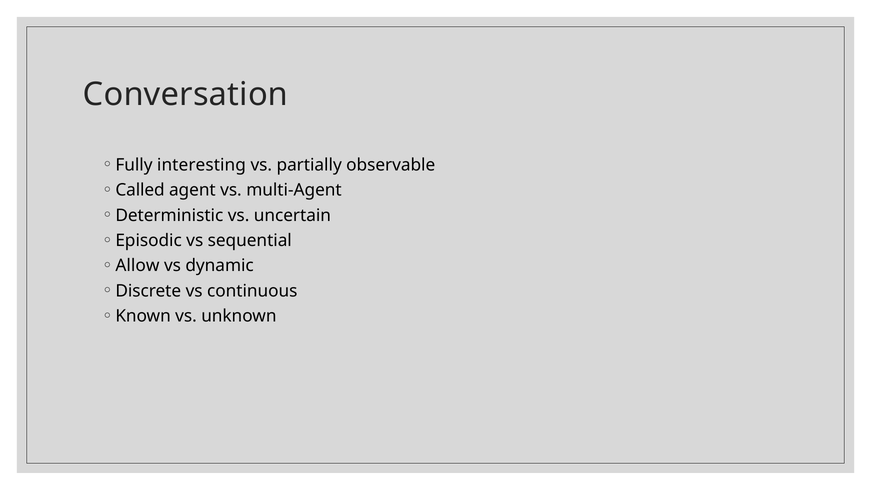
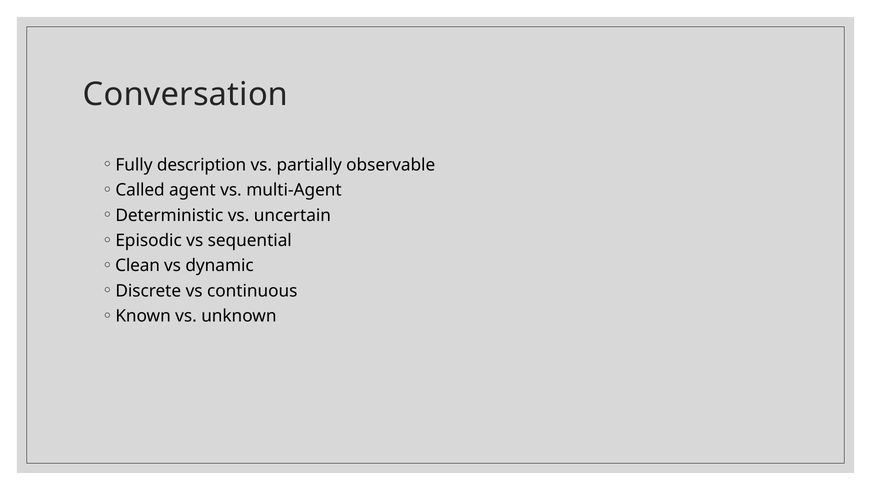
interesting: interesting -> description
Allow: Allow -> Clean
